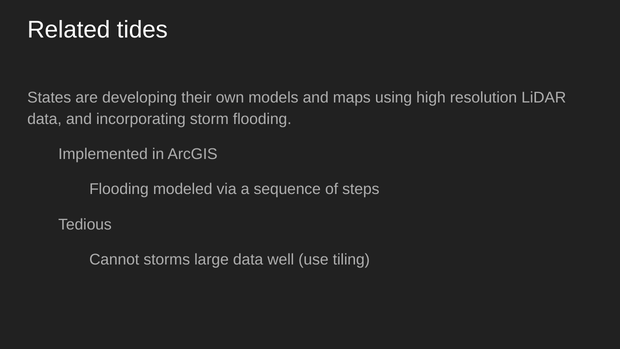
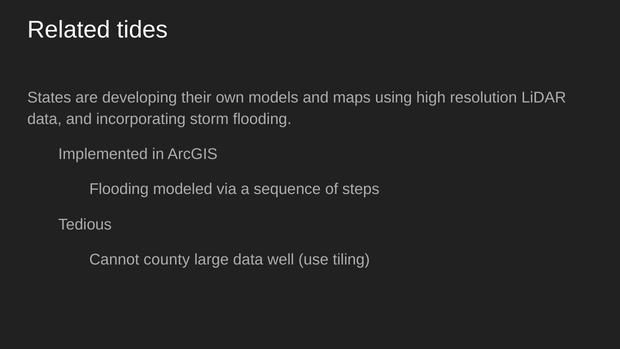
storms: storms -> county
